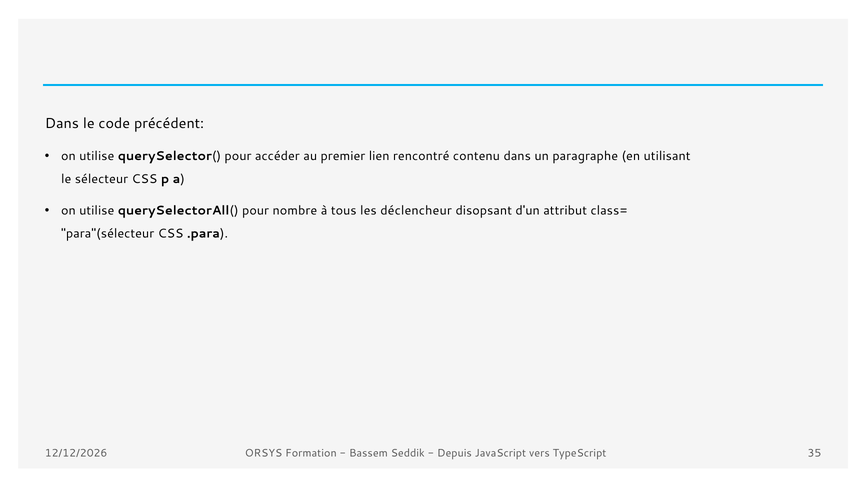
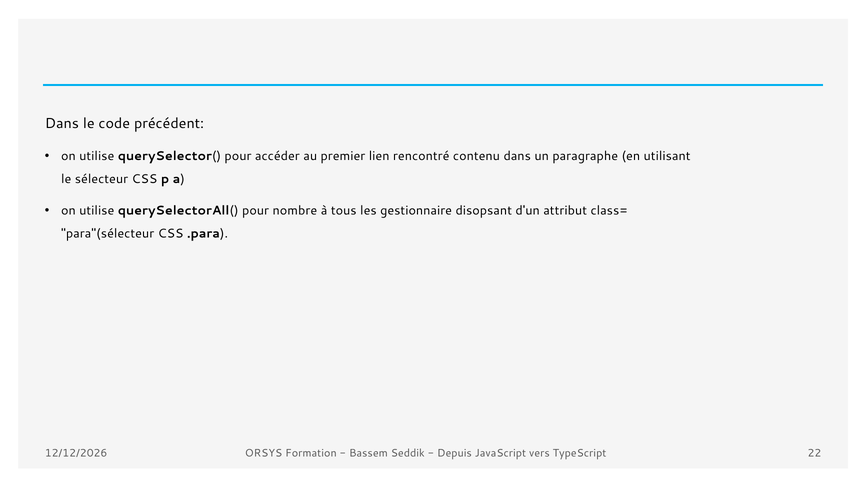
déclencheur: déclencheur -> gestionnaire
35: 35 -> 22
